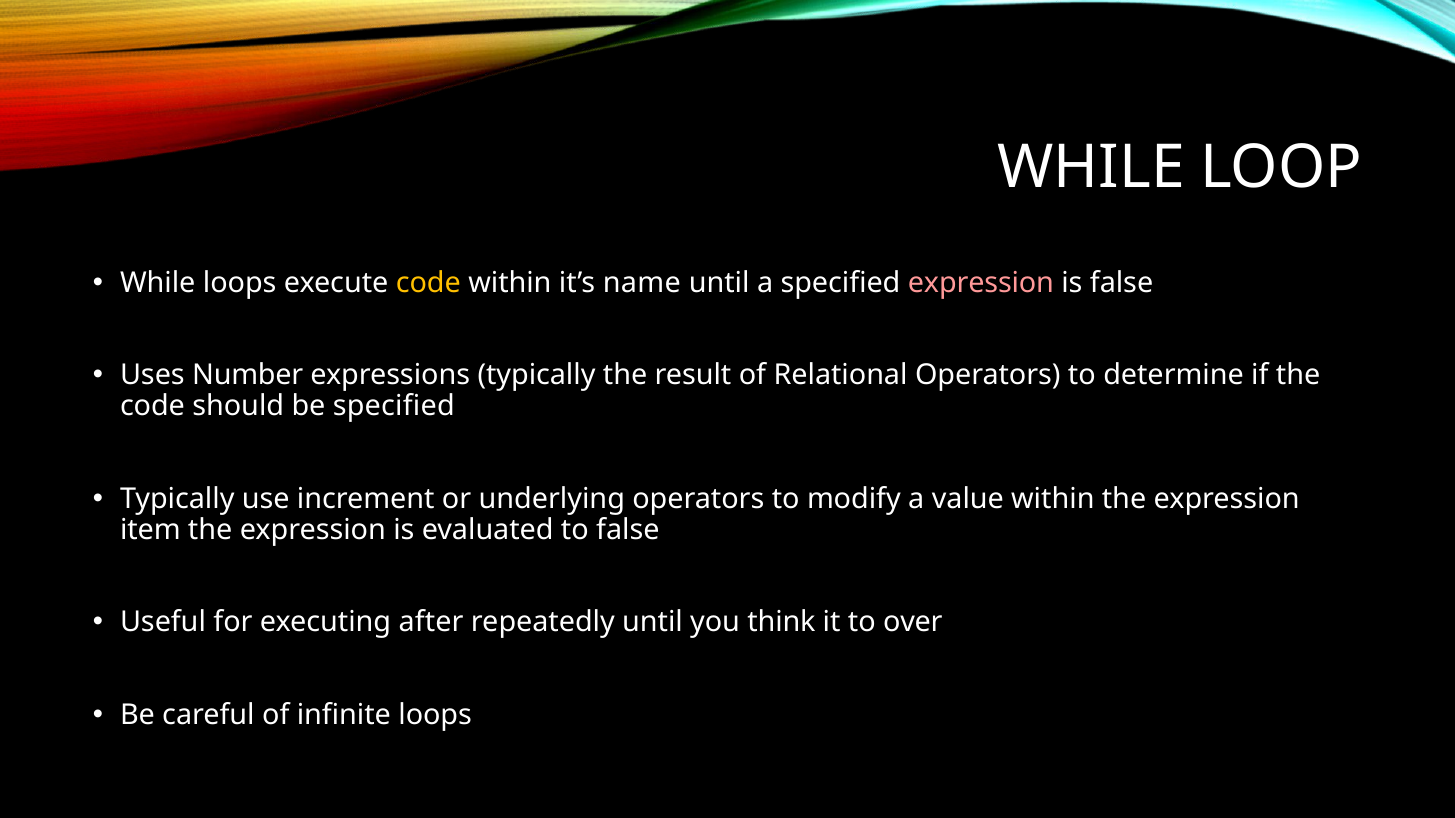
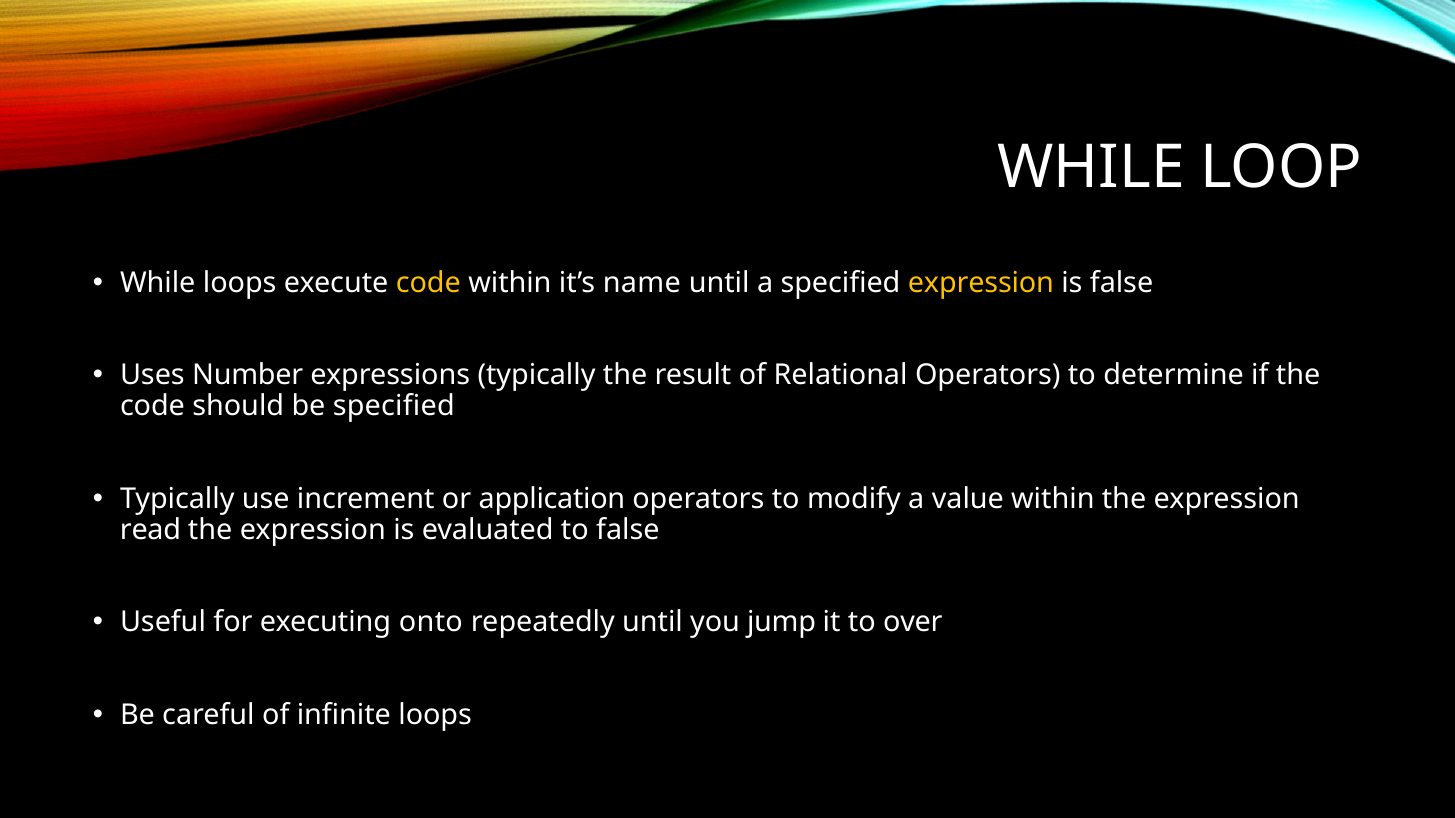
expression at (981, 283) colour: pink -> yellow
underlying: underlying -> application
item: item -> read
after: after -> onto
think: think -> jump
